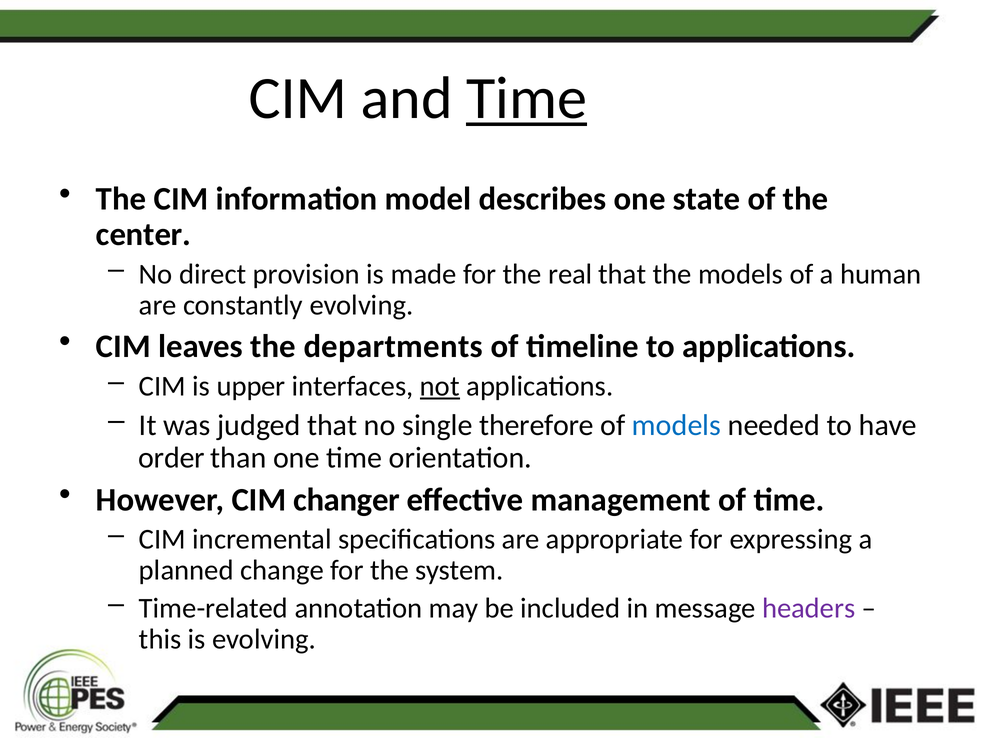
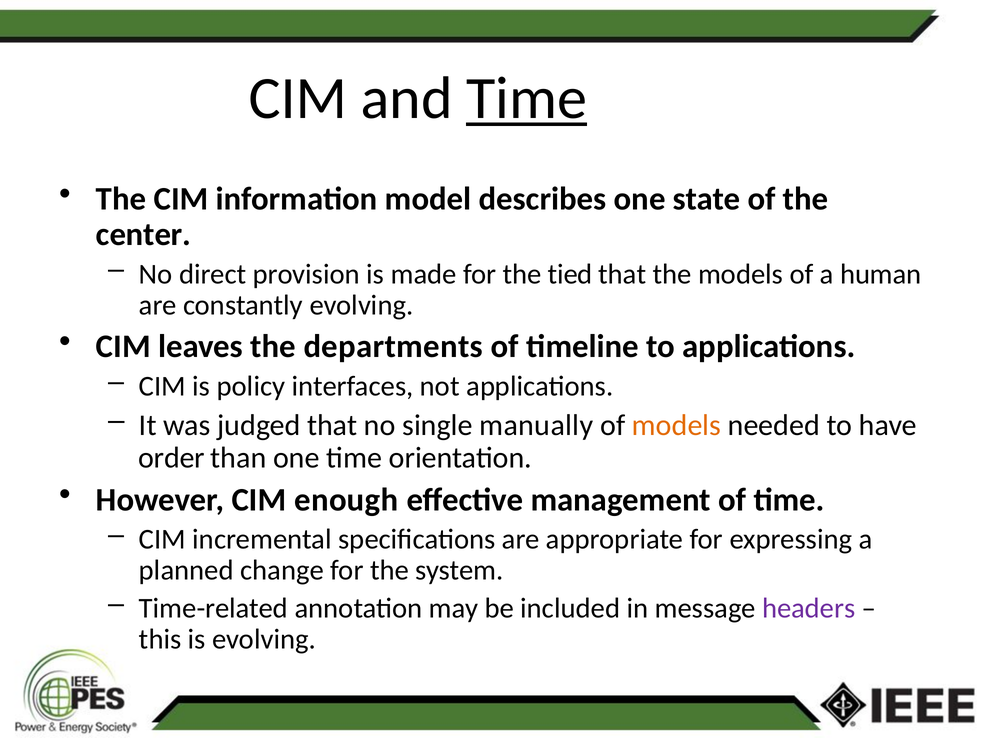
real: real -> tied
upper: upper -> policy
not underline: present -> none
therefore: therefore -> manually
models at (677, 425) colour: blue -> orange
changer: changer -> enough
